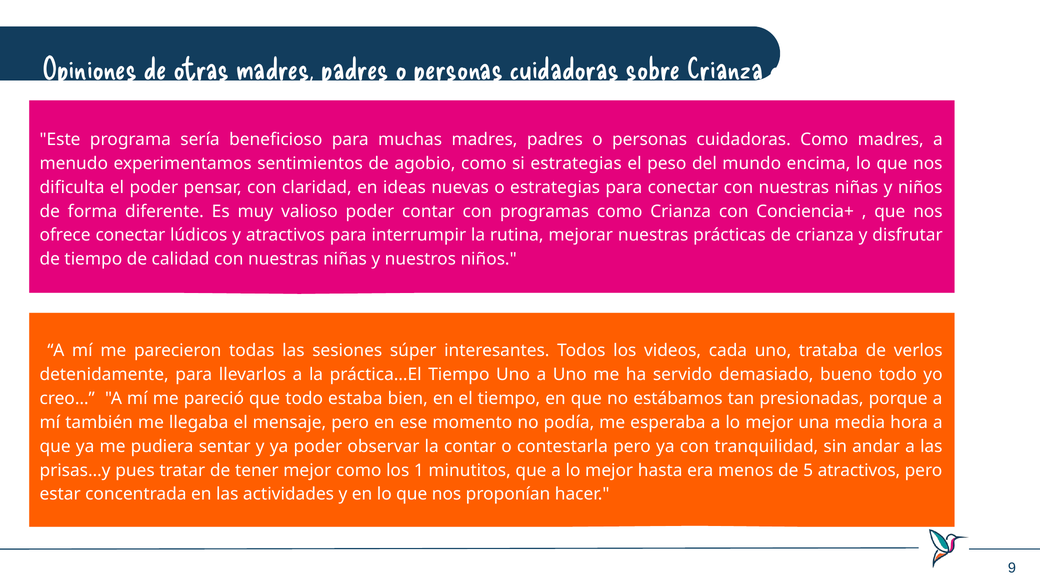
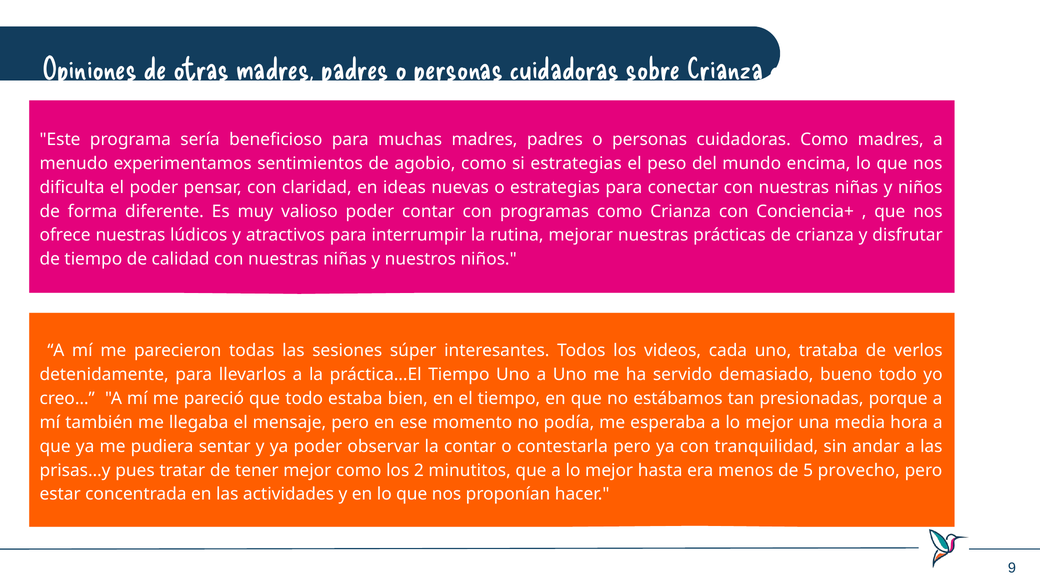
ofrece conectar: conectar -> nuestras
1: 1 -> 2
5 atractivos: atractivos -> provecho
